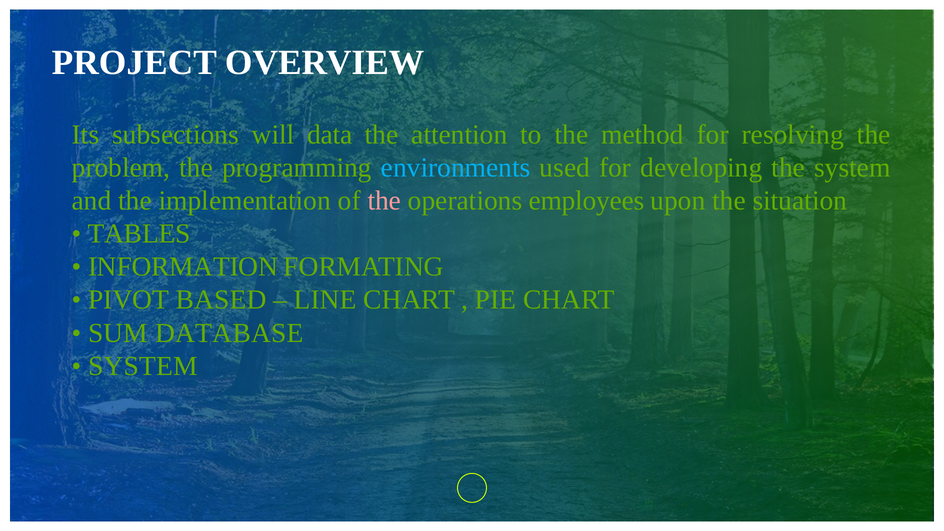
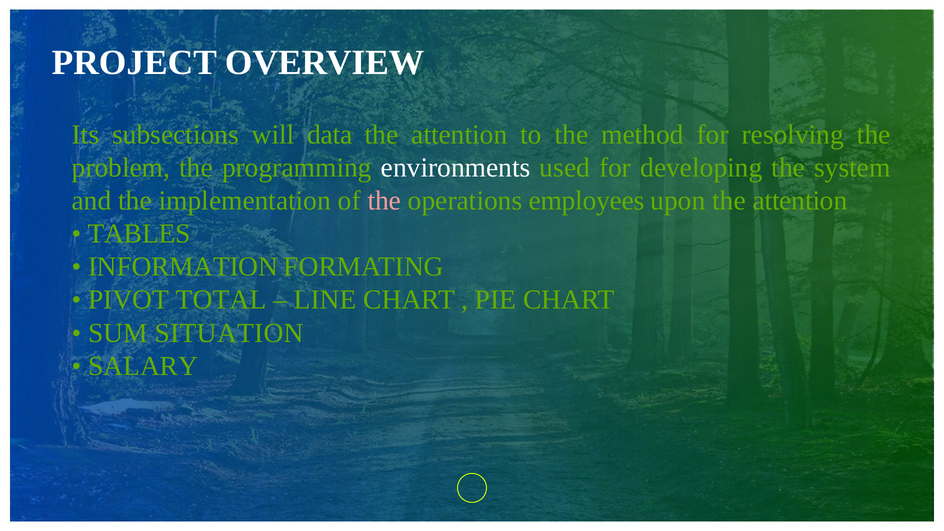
environments colour: light blue -> white
upon the situation: situation -> attention
BASED: BASED -> TOTAL
DATABASE: DATABASE -> SITUATION
SYSTEM at (143, 366): SYSTEM -> SALARY
